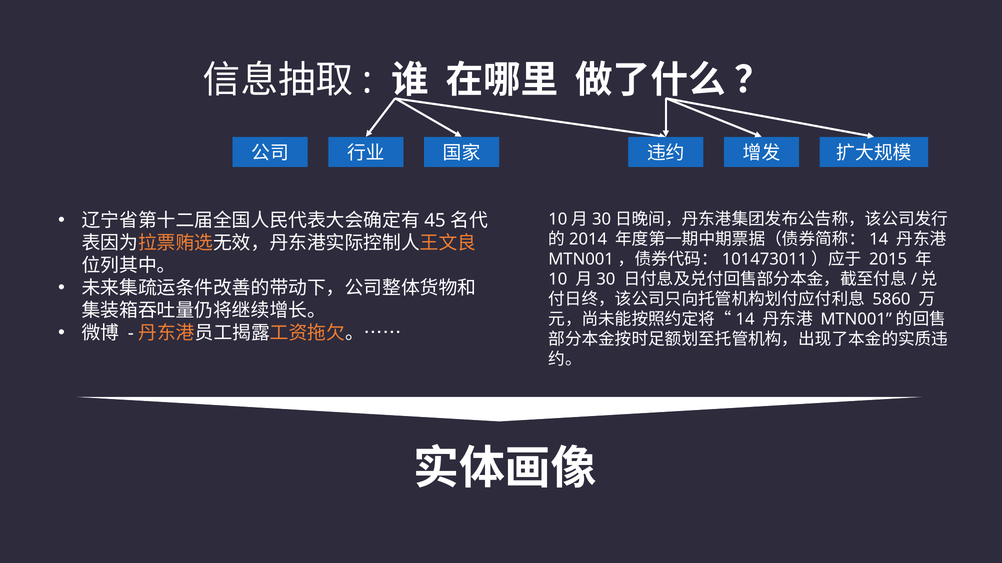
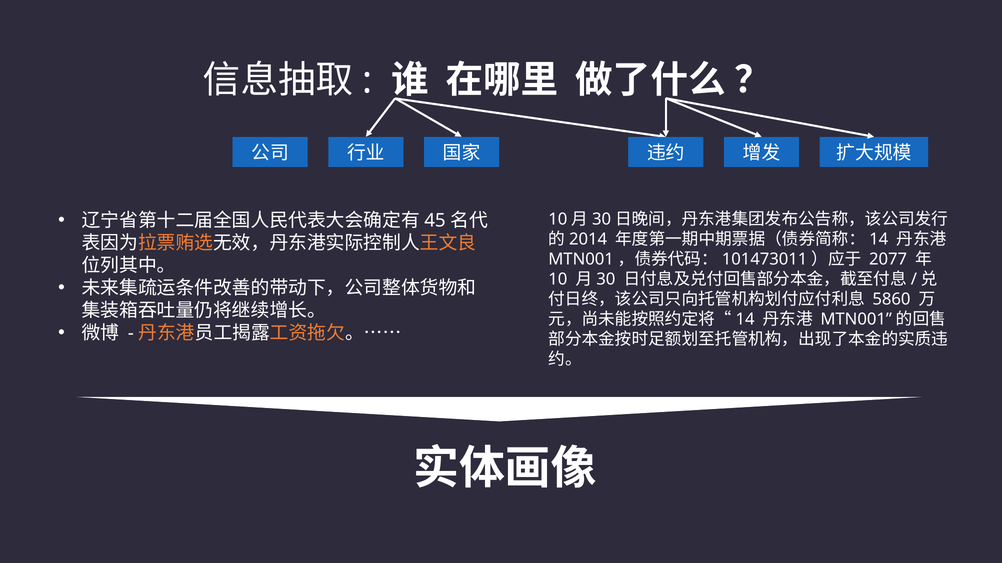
2015: 2015 -> 2077
